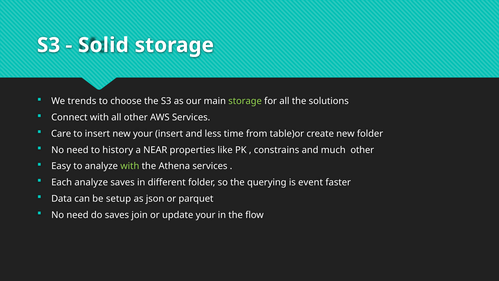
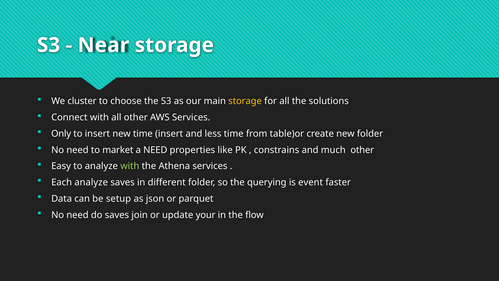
Solid: Solid -> Near
trends: trends -> cluster
storage at (245, 101) colour: light green -> yellow
Care: Care -> Only
new your: your -> time
history: history -> market
a NEAR: NEAR -> NEED
